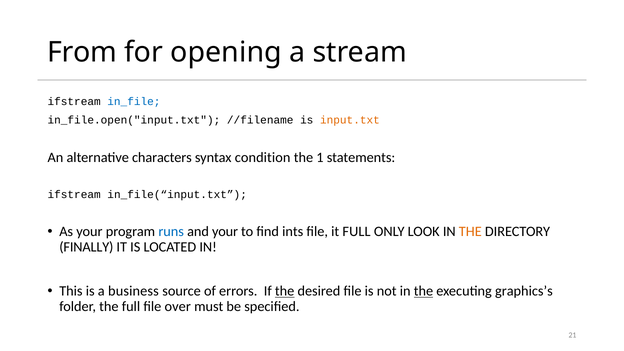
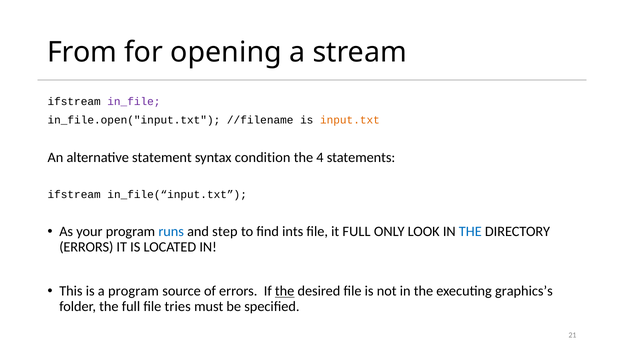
in_file colour: blue -> purple
characters: characters -> statement
1: 1 -> 4
and your: your -> step
THE at (470, 232) colour: orange -> blue
FINALLY at (86, 247): FINALLY -> ERRORS
a business: business -> program
the at (423, 291) underline: present -> none
over: over -> tries
